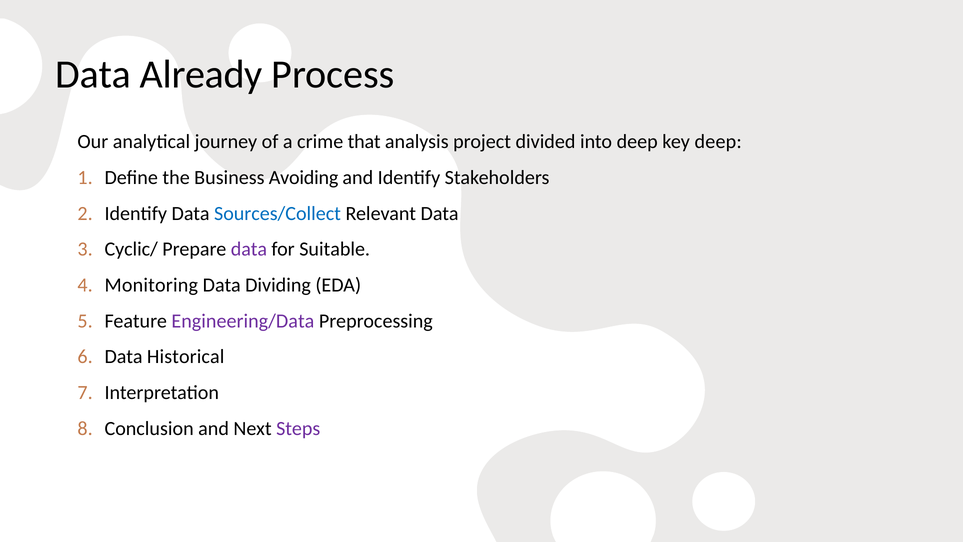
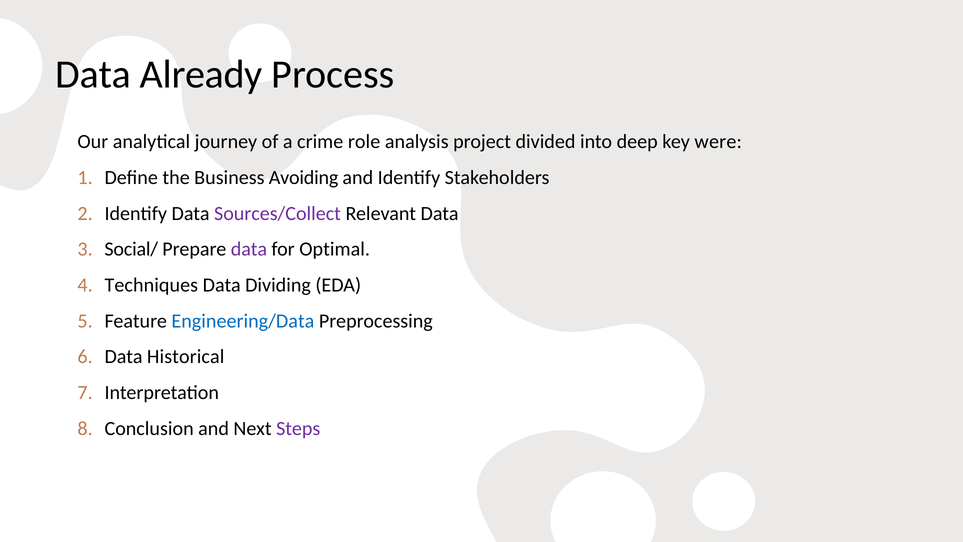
that: that -> role
key deep: deep -> were
Sources/Collect colour: blue -> purple
Cyclic/: Cyclic/ -> Social/
Suitable: Suitable -> Optimal
Monitoring: Monitoring -> Techniques
Engineering/Data colour: purple -> blue
